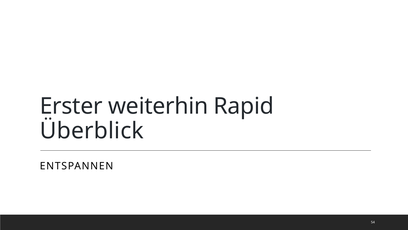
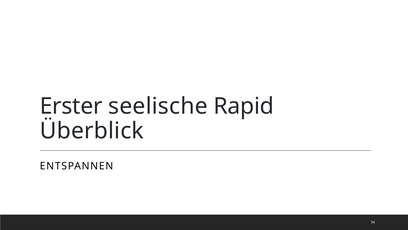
weiterhin: weiterhin -> seelische
